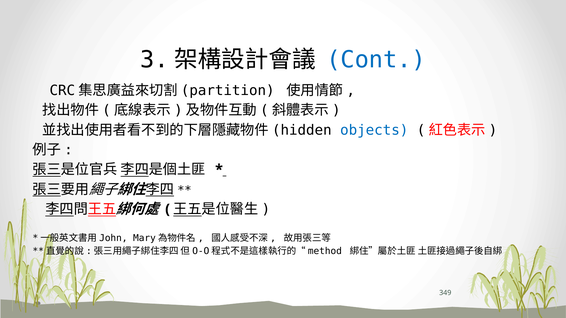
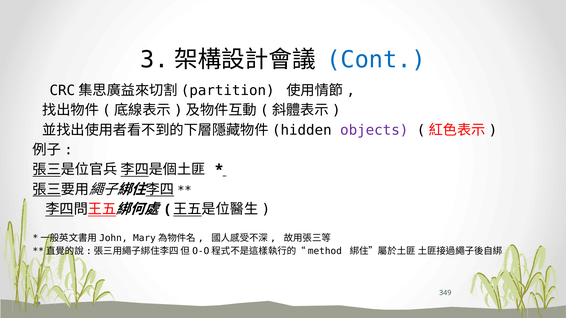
objects colour: blue -> purple
